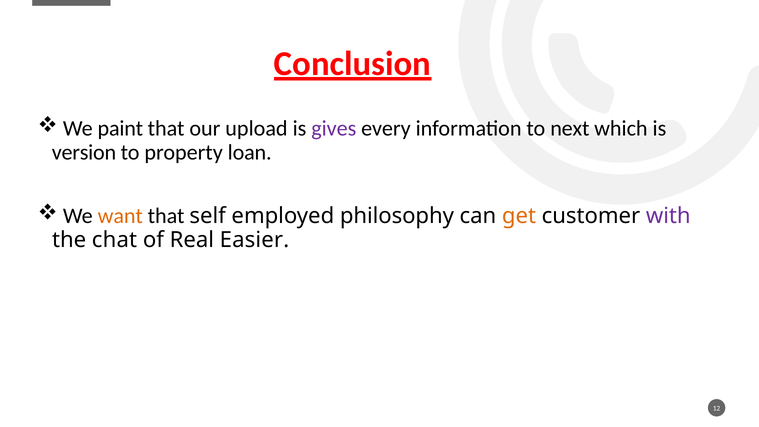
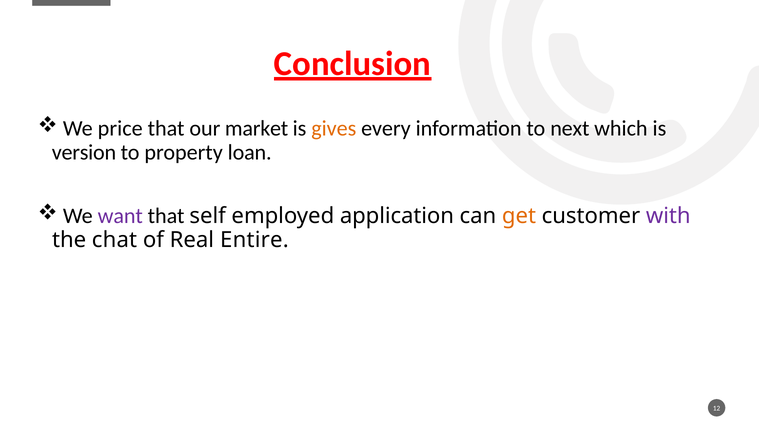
paint: paint -> price
upload: upload -> market
gives colour: purple -> orange
want colour: orange -> purple
philosophy: philosophy -> application
Easier: Easier -> Entire
